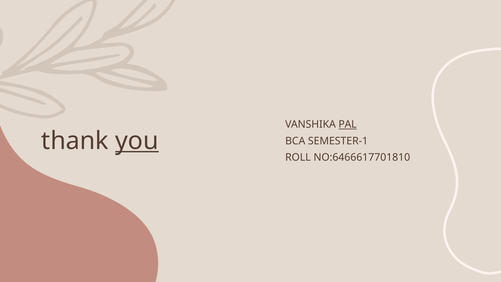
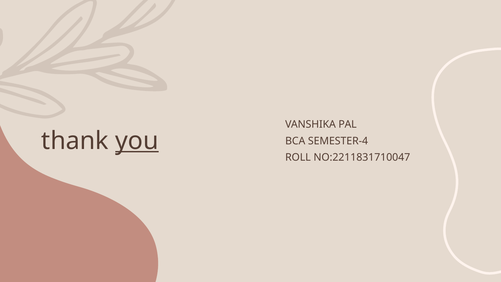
PAL underline: present -> none
SEMESTER-1: SEMESTER-1 -> SEMESTER-4
NO:6466617701810: NO:6466617701810 -> NO:2211831710047
